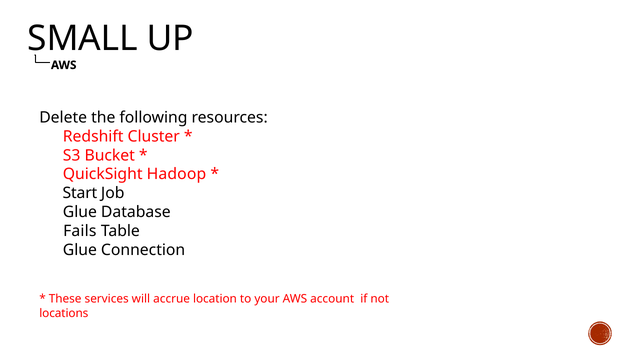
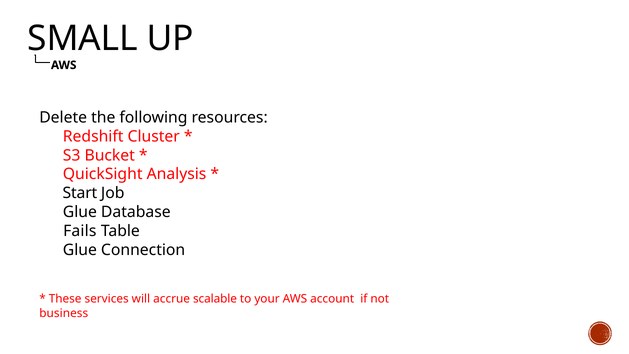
Hadoop: Hadoop -> Analysis
location: location -> scalable
locations: locations -> business
